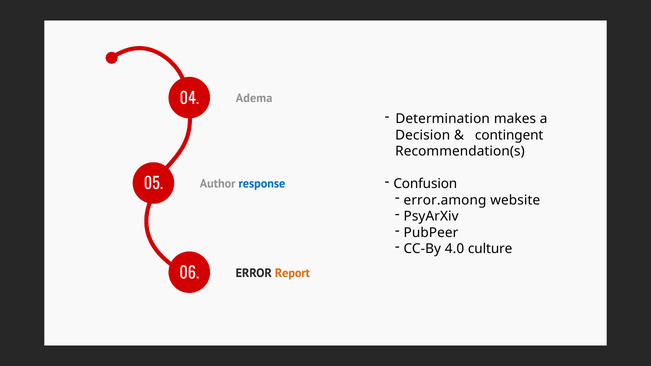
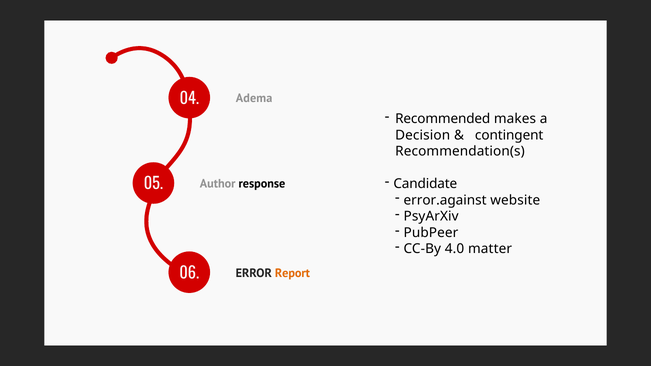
Determination: Determination -> Recommended
Confusion: Confusion -> Candidate
response colour: blue -> black
error.among: error.among -> error.against
culture: culture -> matter
